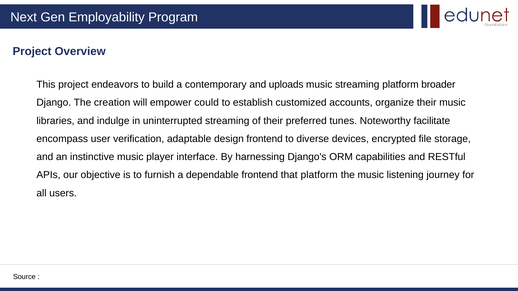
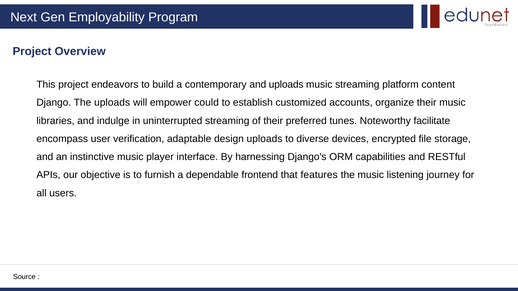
broader: broader -> content
The creation: creation -> uploads
design frontend: frontend -> uploads
that platform: platform -> features
